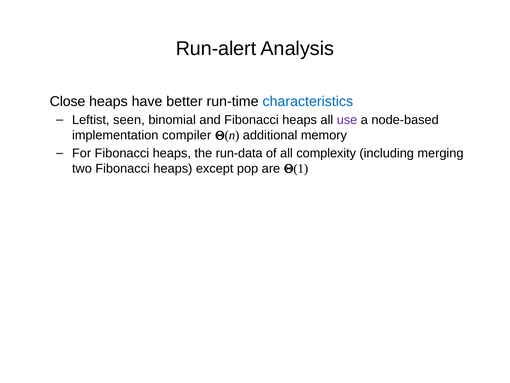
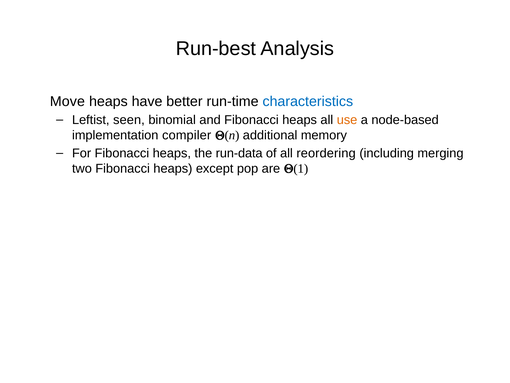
Run-alert: Run-alert -> Run-best
Close: Close -> Move
use colour: purple -> orange
complexity: complexity -> reordering
